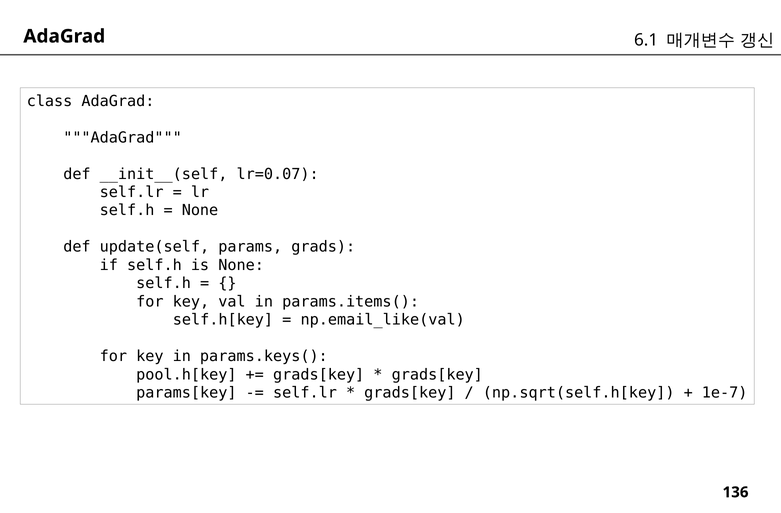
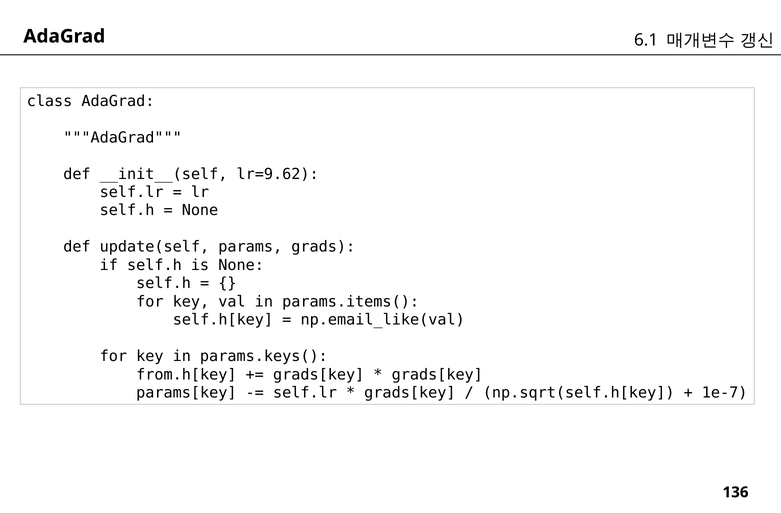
lr=0.07: lr=0.07 -> lr=9.62
pool.h[key: pool.h[key -> from.h[key
